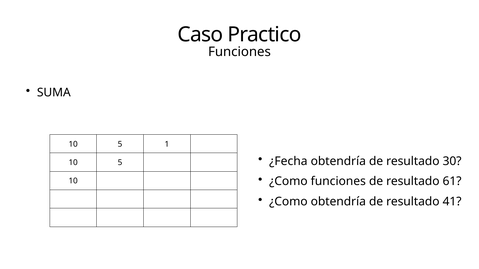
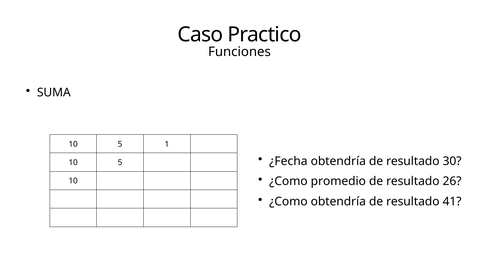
¿Como funciones: funciones -> promedio
61: 61 -> 26
